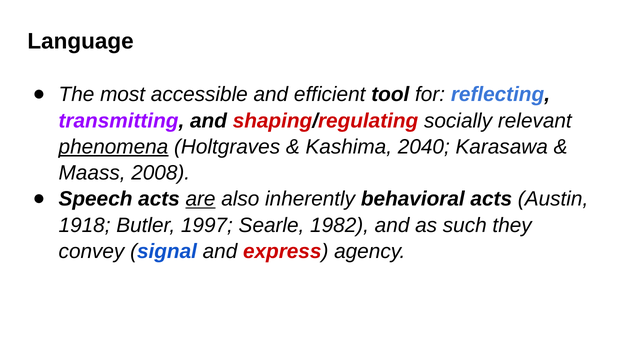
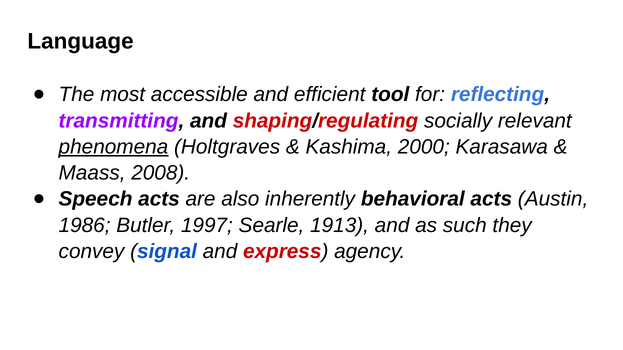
2040: 2040 -> 2000
are underline: present -> none
1918: 1918 -> 1986
1982: 1982 -> 1913
